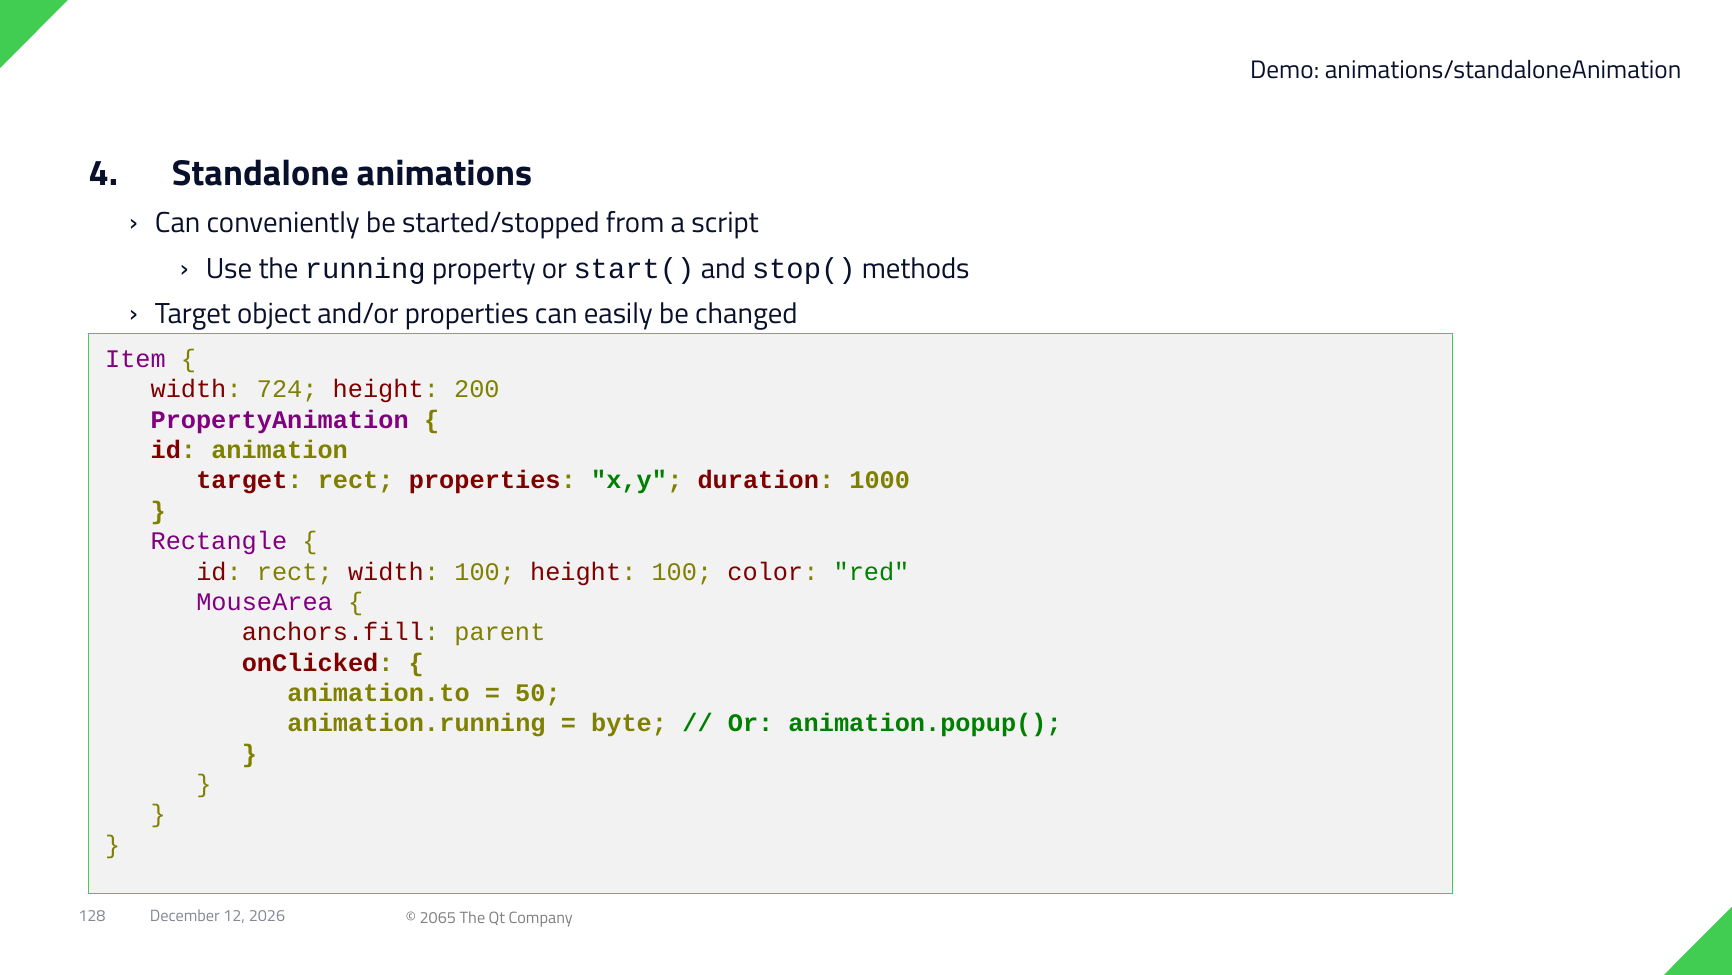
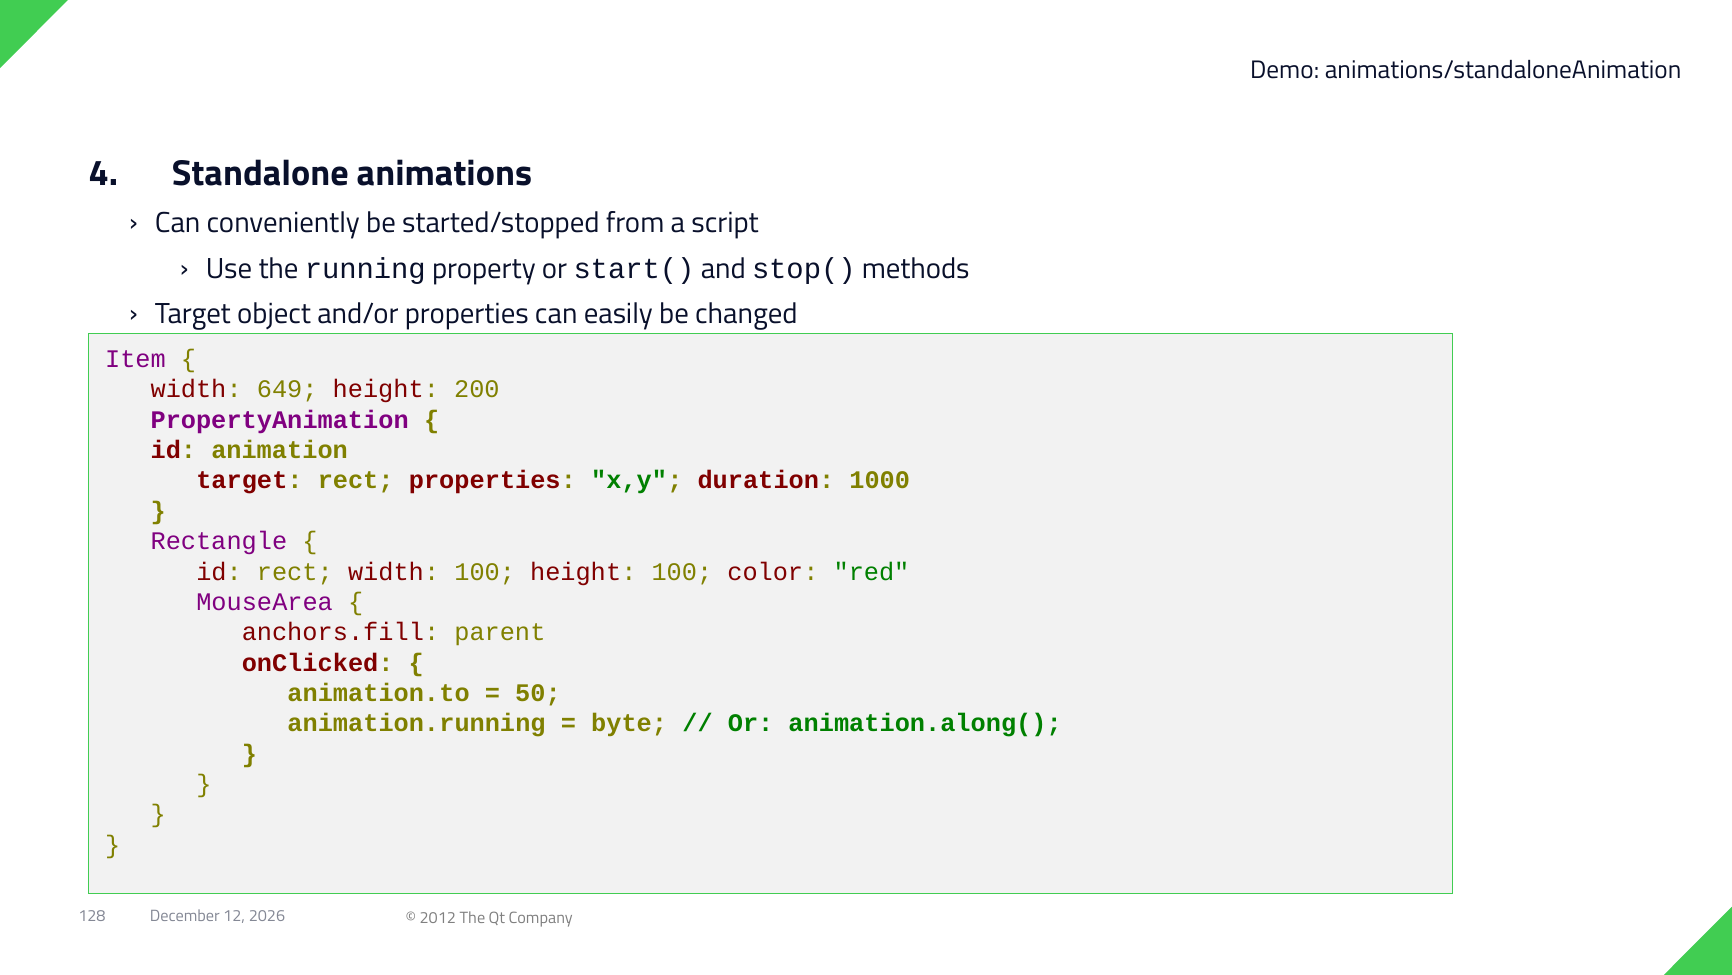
724: 724 -> 649
animation.popup(: animation.popup( -> animation.along(
2065: 2065 -> 2012
